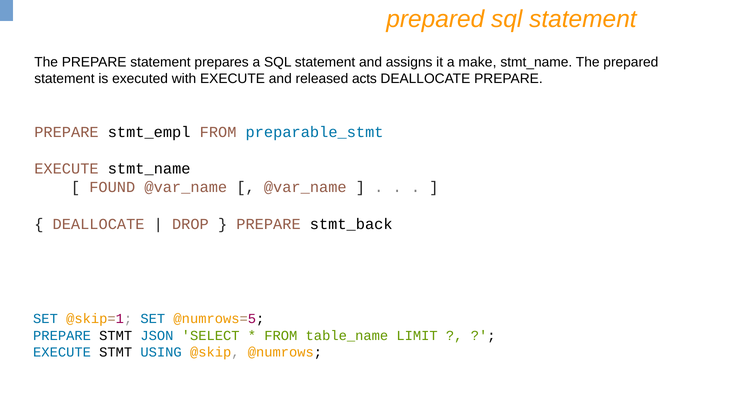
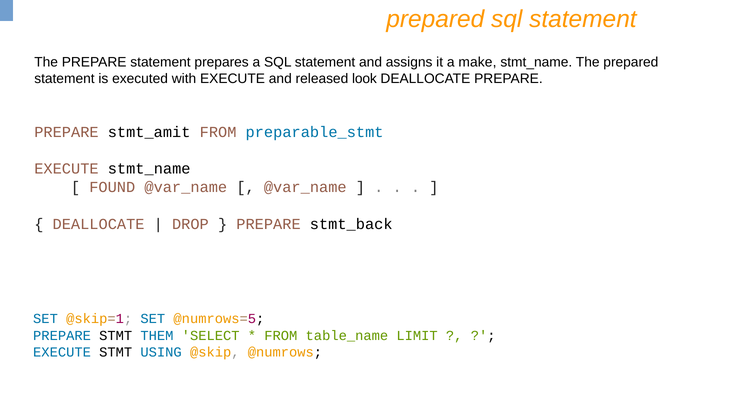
acts: acts -> look
stmt_empl: stmt_empl -> stmt_amit
JSON: JSON -> THEM
